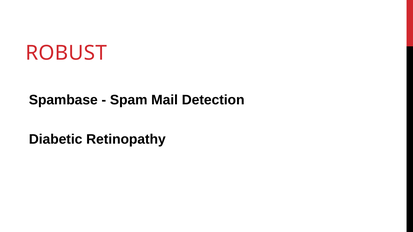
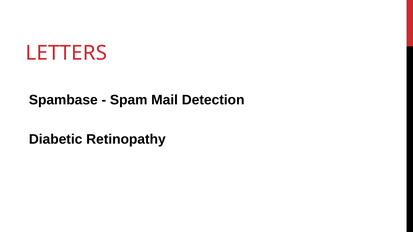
ROBUST: ROBUST -> LETTERS
